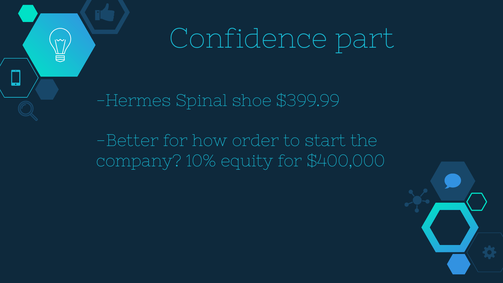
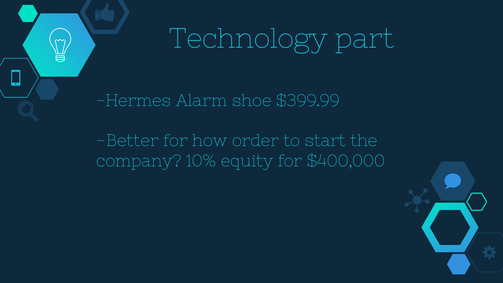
Confidence: Confidence -> Technology
Spinal: Spinal -> Alarm
